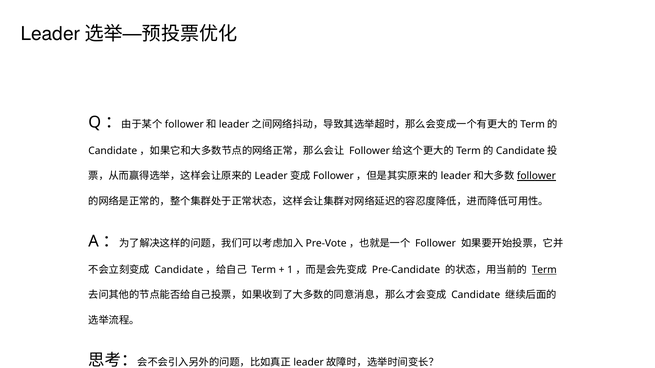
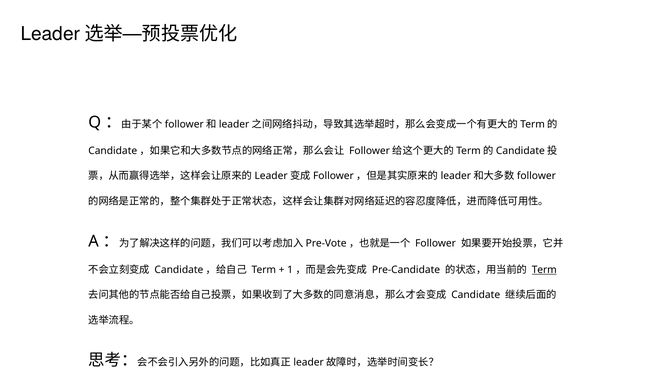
follower at (536, 176) underline: present -> none
